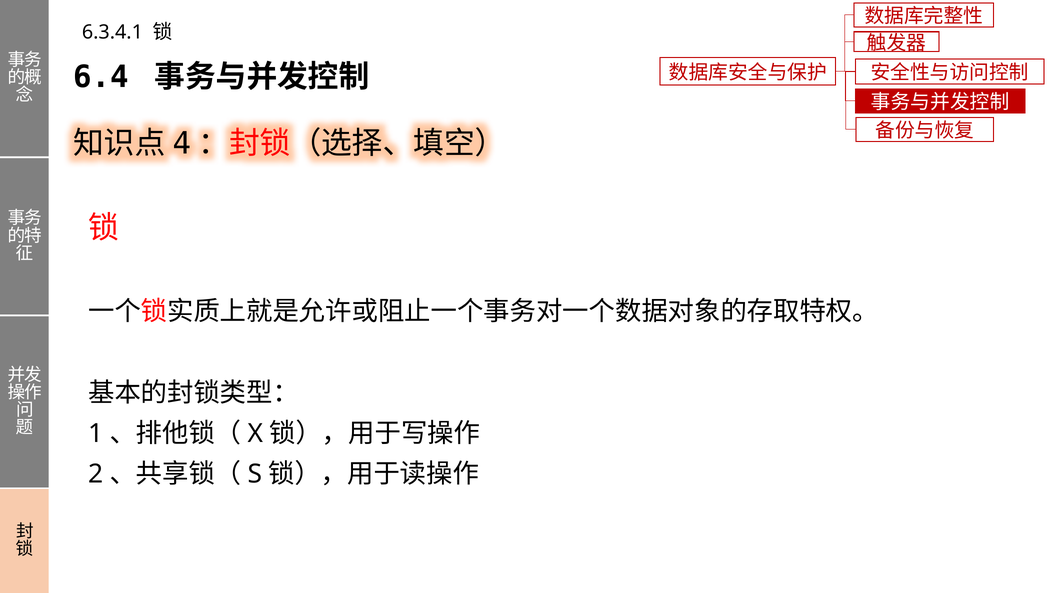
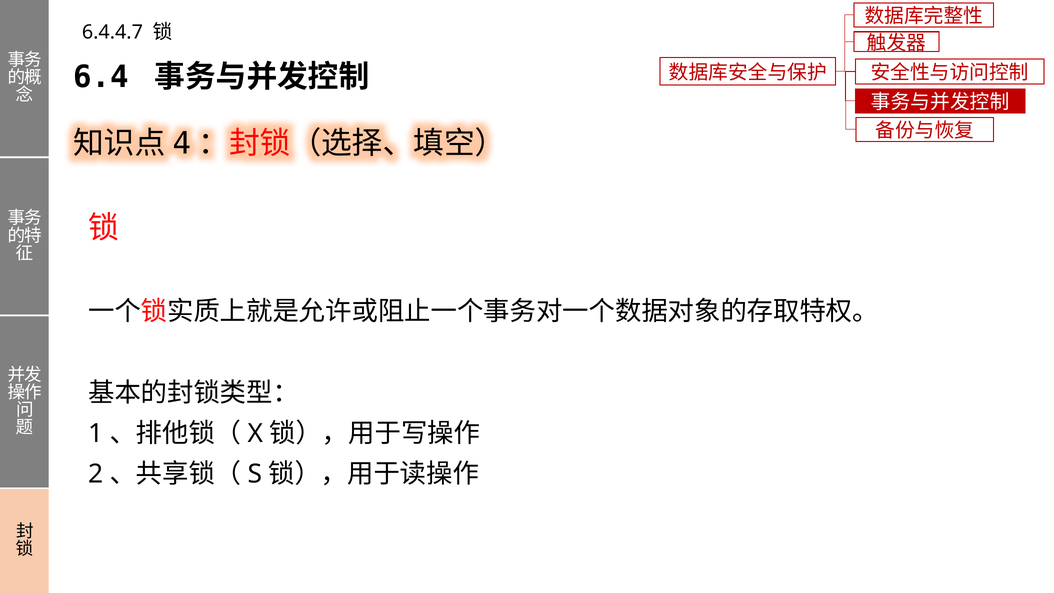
6.3.4.1: 6.3.4.1 -> 6.4.4.7
